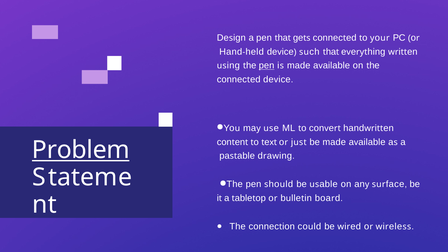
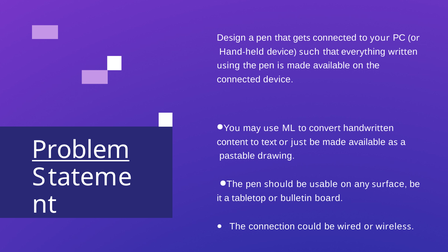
pen at (267, 66) underline: present -> none
